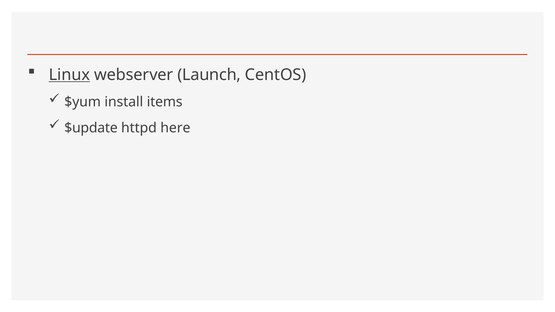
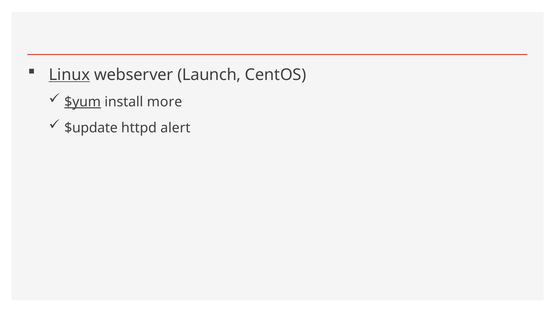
$yum underline: none -> present
items: items -> more
here: here -> alert
